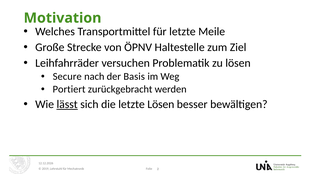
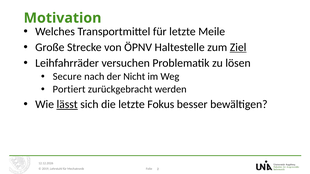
Ziel underline: none -> present
Basis: Basis -> Nicht
letzte Lösen: Lösen -> Fokus
